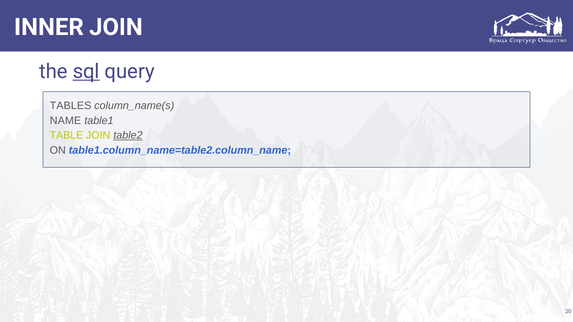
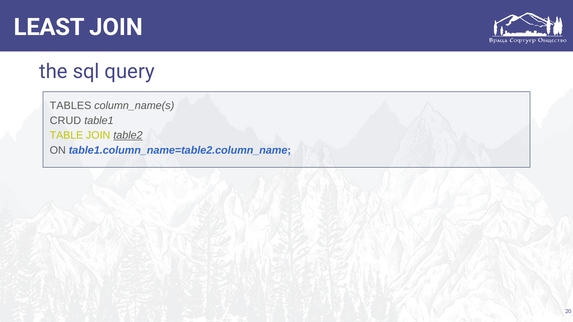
INNER: INNER -> LEAST
sql underline: present -> none
NAME: NAME -> CRUD
